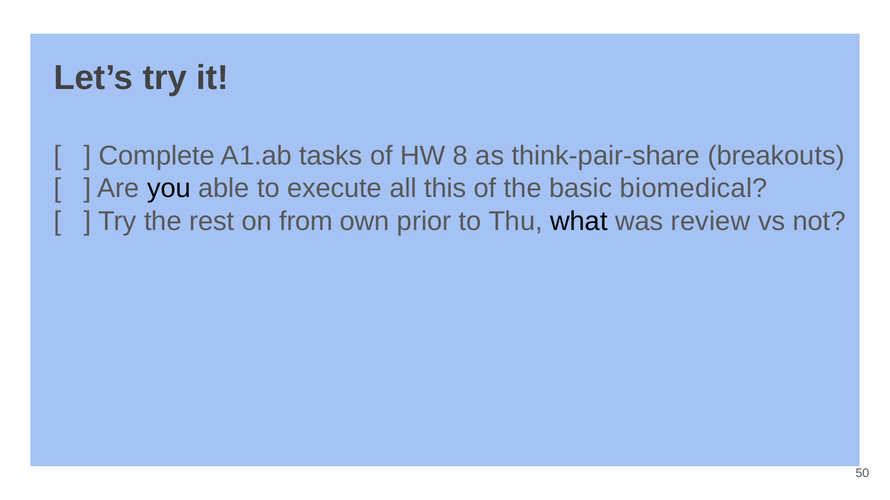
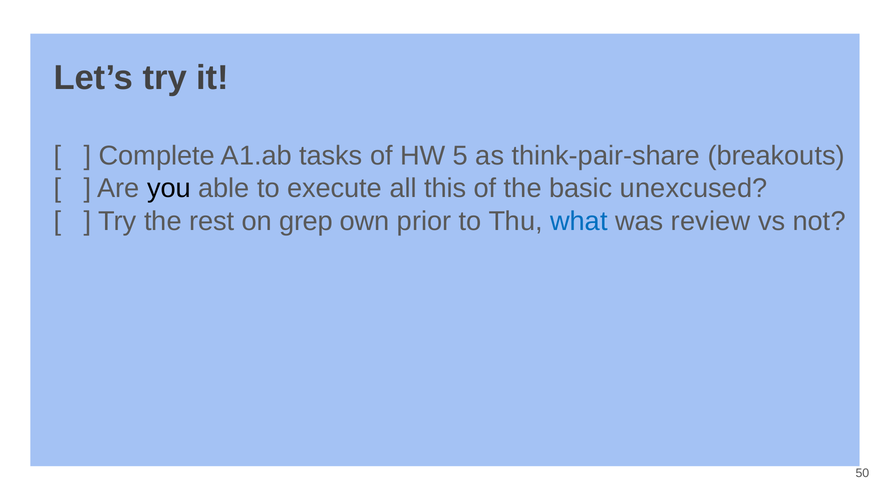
8: 8 -> 5
biomedical: biomedical -> unexcused
from: from -> grep
what colour: black -> blue
